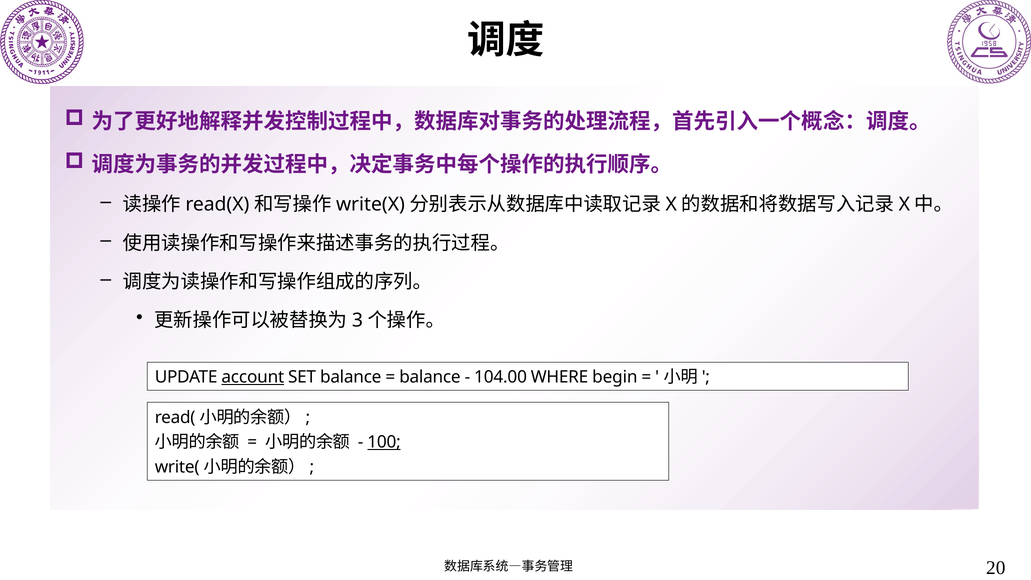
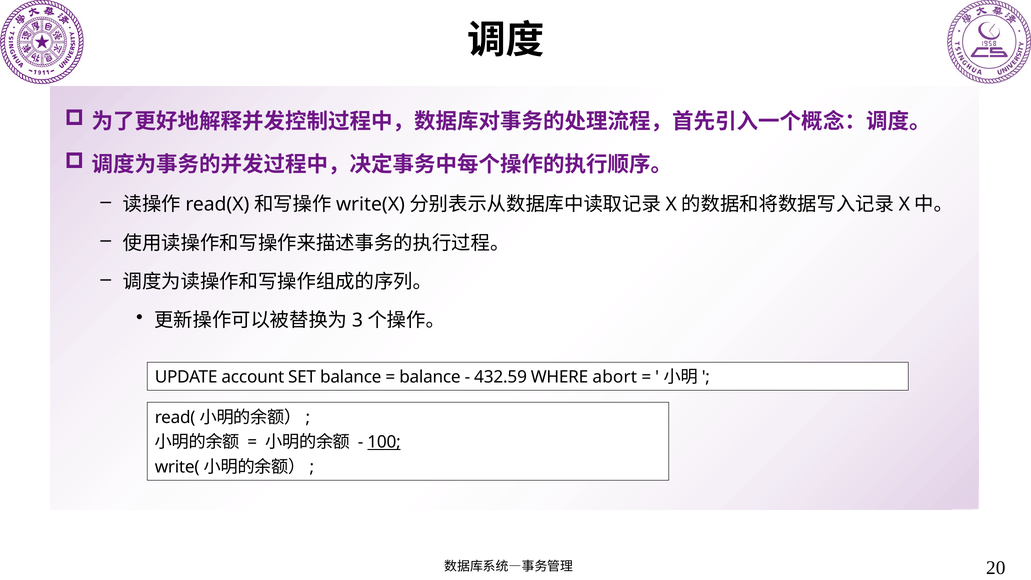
account underline: present -> none
104.00: 104.00 -> 432.59
begin: begin -> abort
